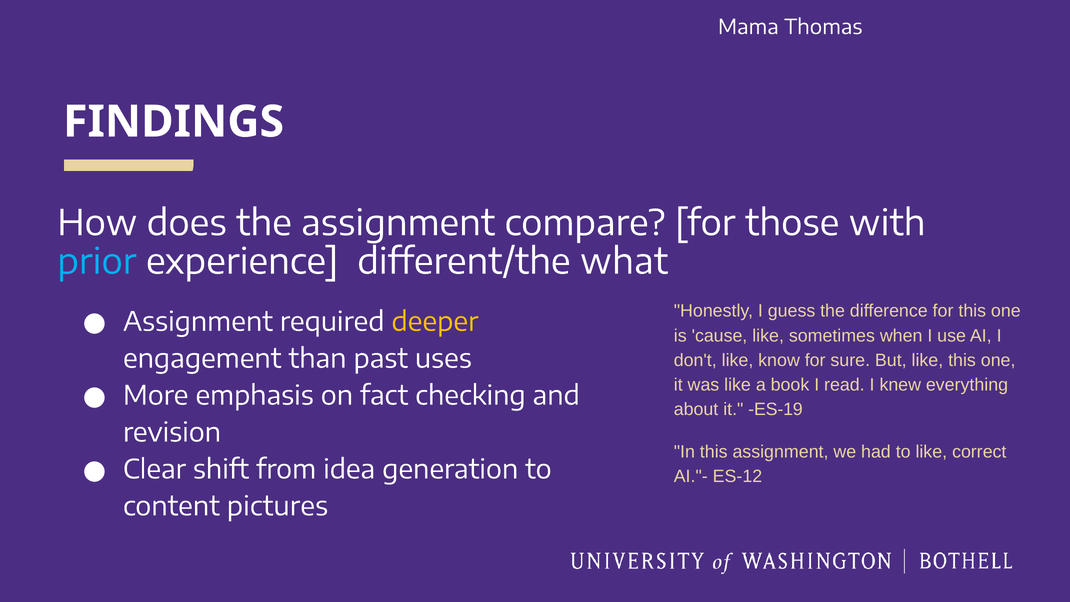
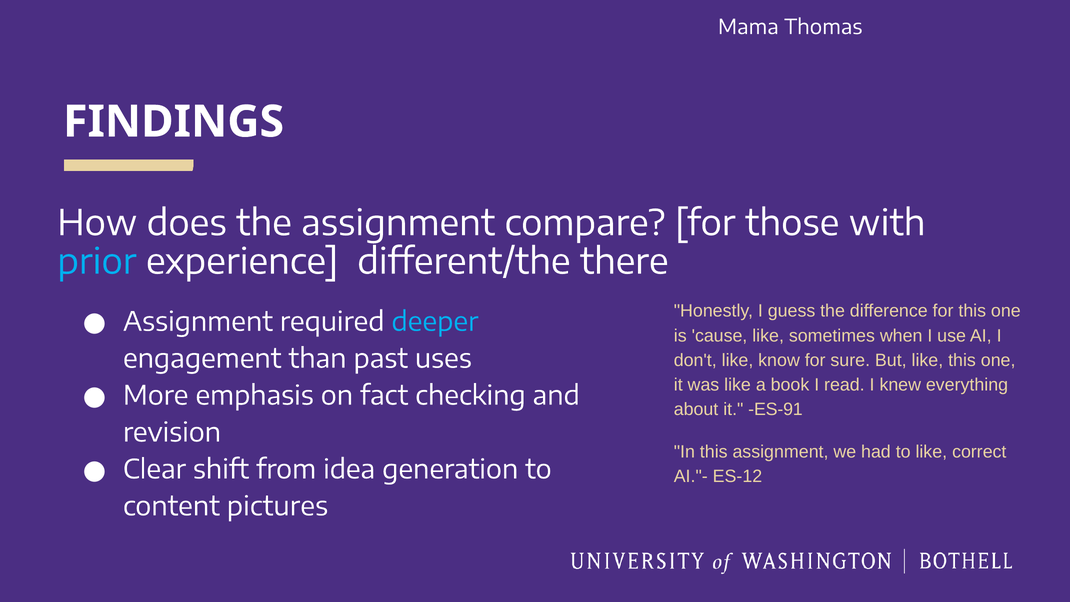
what: what -> there
deeper colour: yellow -> light blue
ES-19: ES-19 -> ES-91
